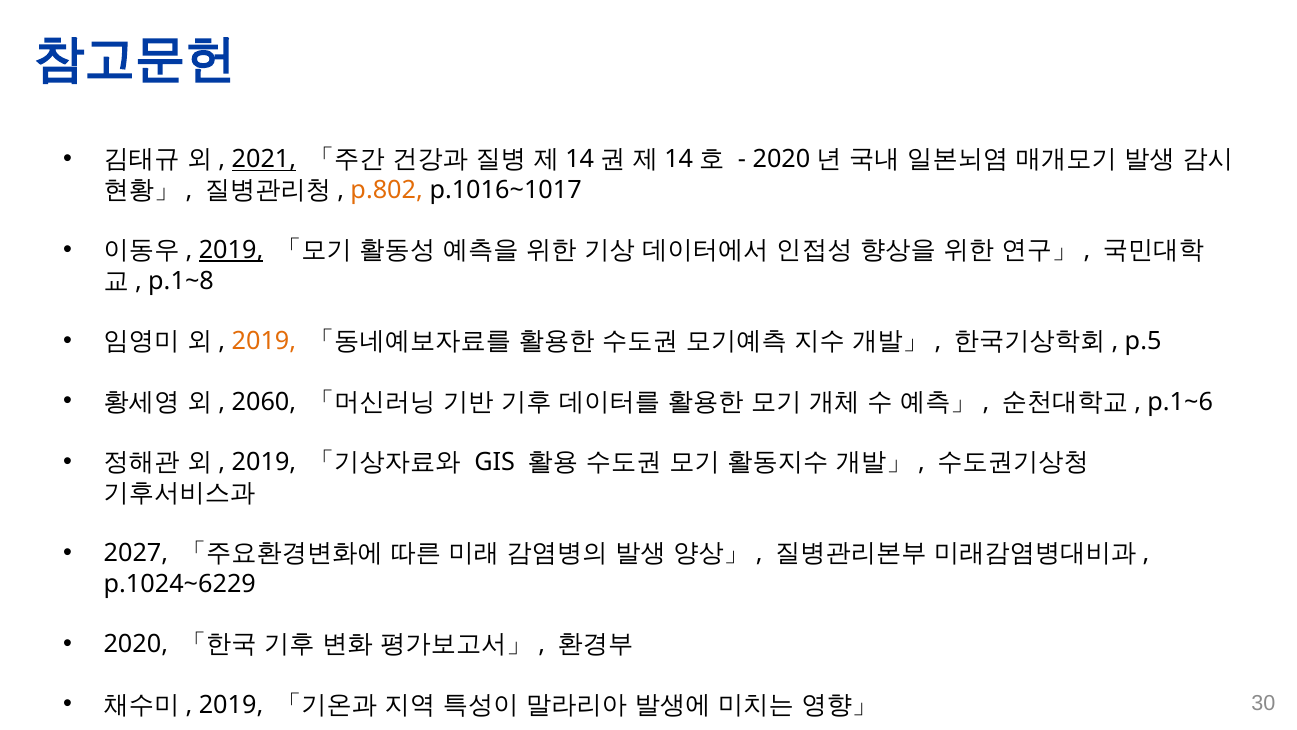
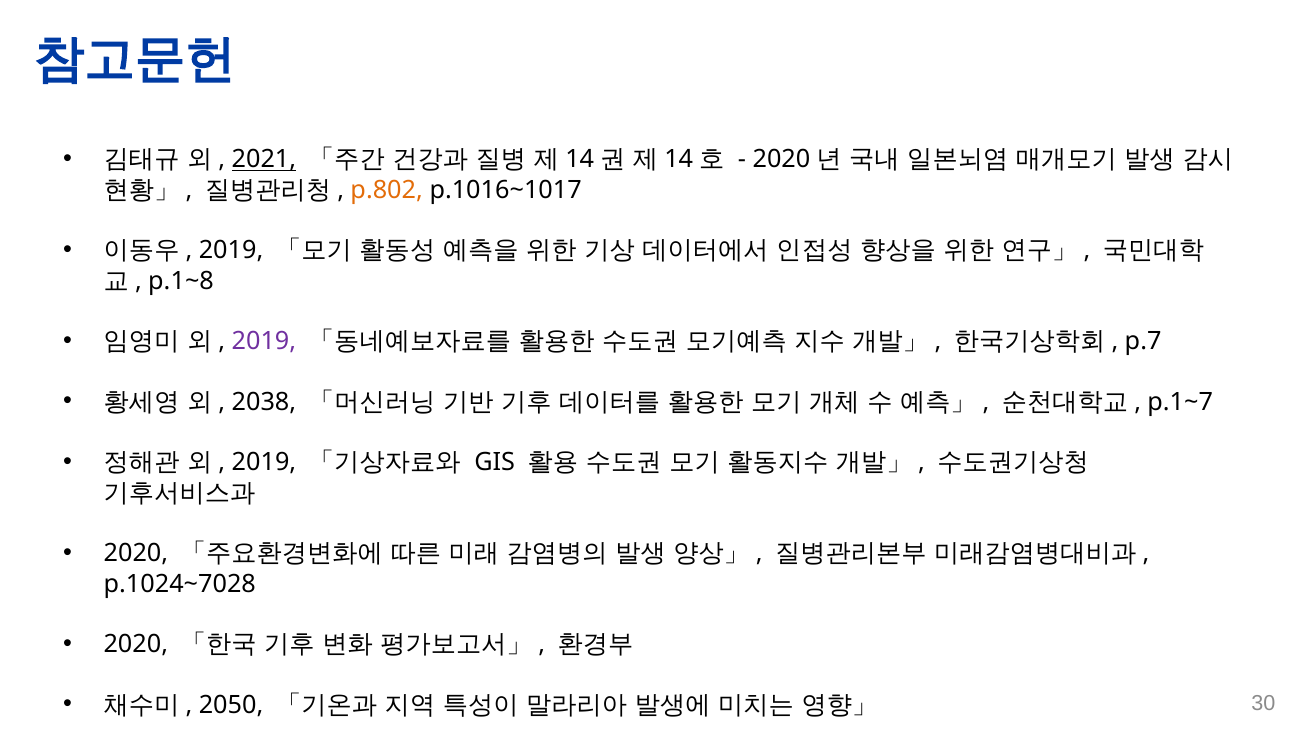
2019 at (231, 250) underline: present -> none
2019 at (264, 341) colour: orange -> purple
p.5: p.5 -> p.7
2060: 2060 -> 2038
p.1~6: p.1~6 -> p.1~7
2027 at (136, 553): 2027 -> 2020
p.1024~6229: p.1024~6229 -> p.1024~7028
2019 at (231, 704): 2019 -> 2050
